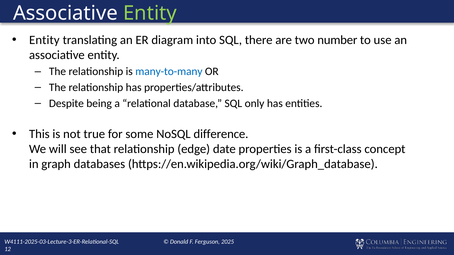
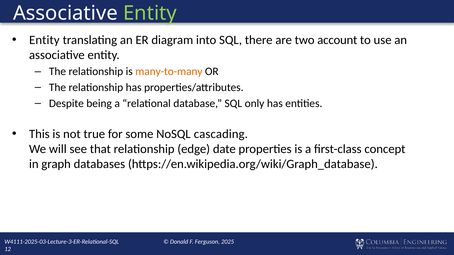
number: number -> account
many-to-many colour: blue -> orange
difference: difference -> cascading
